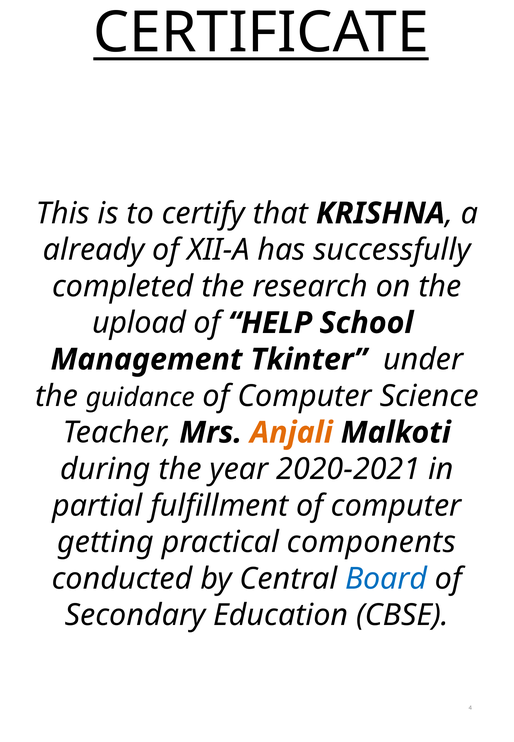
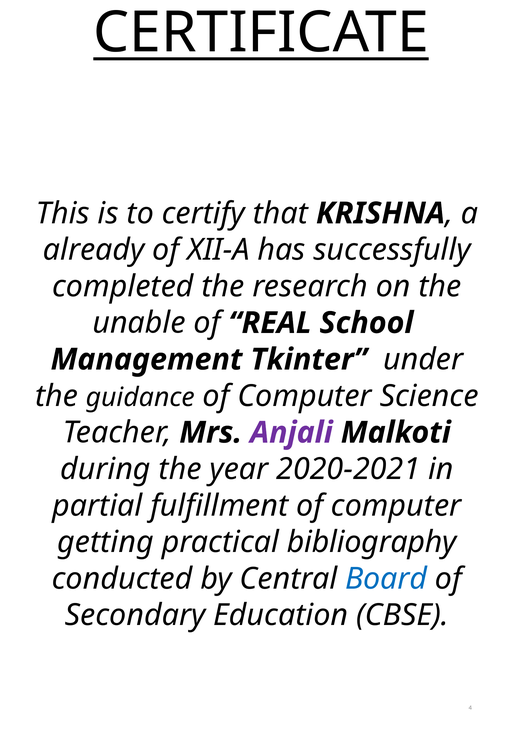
upload: upload -> unable
HELP: HELP -> REAL
Anjali colour: orange -> purple
components: components -> bibliography
